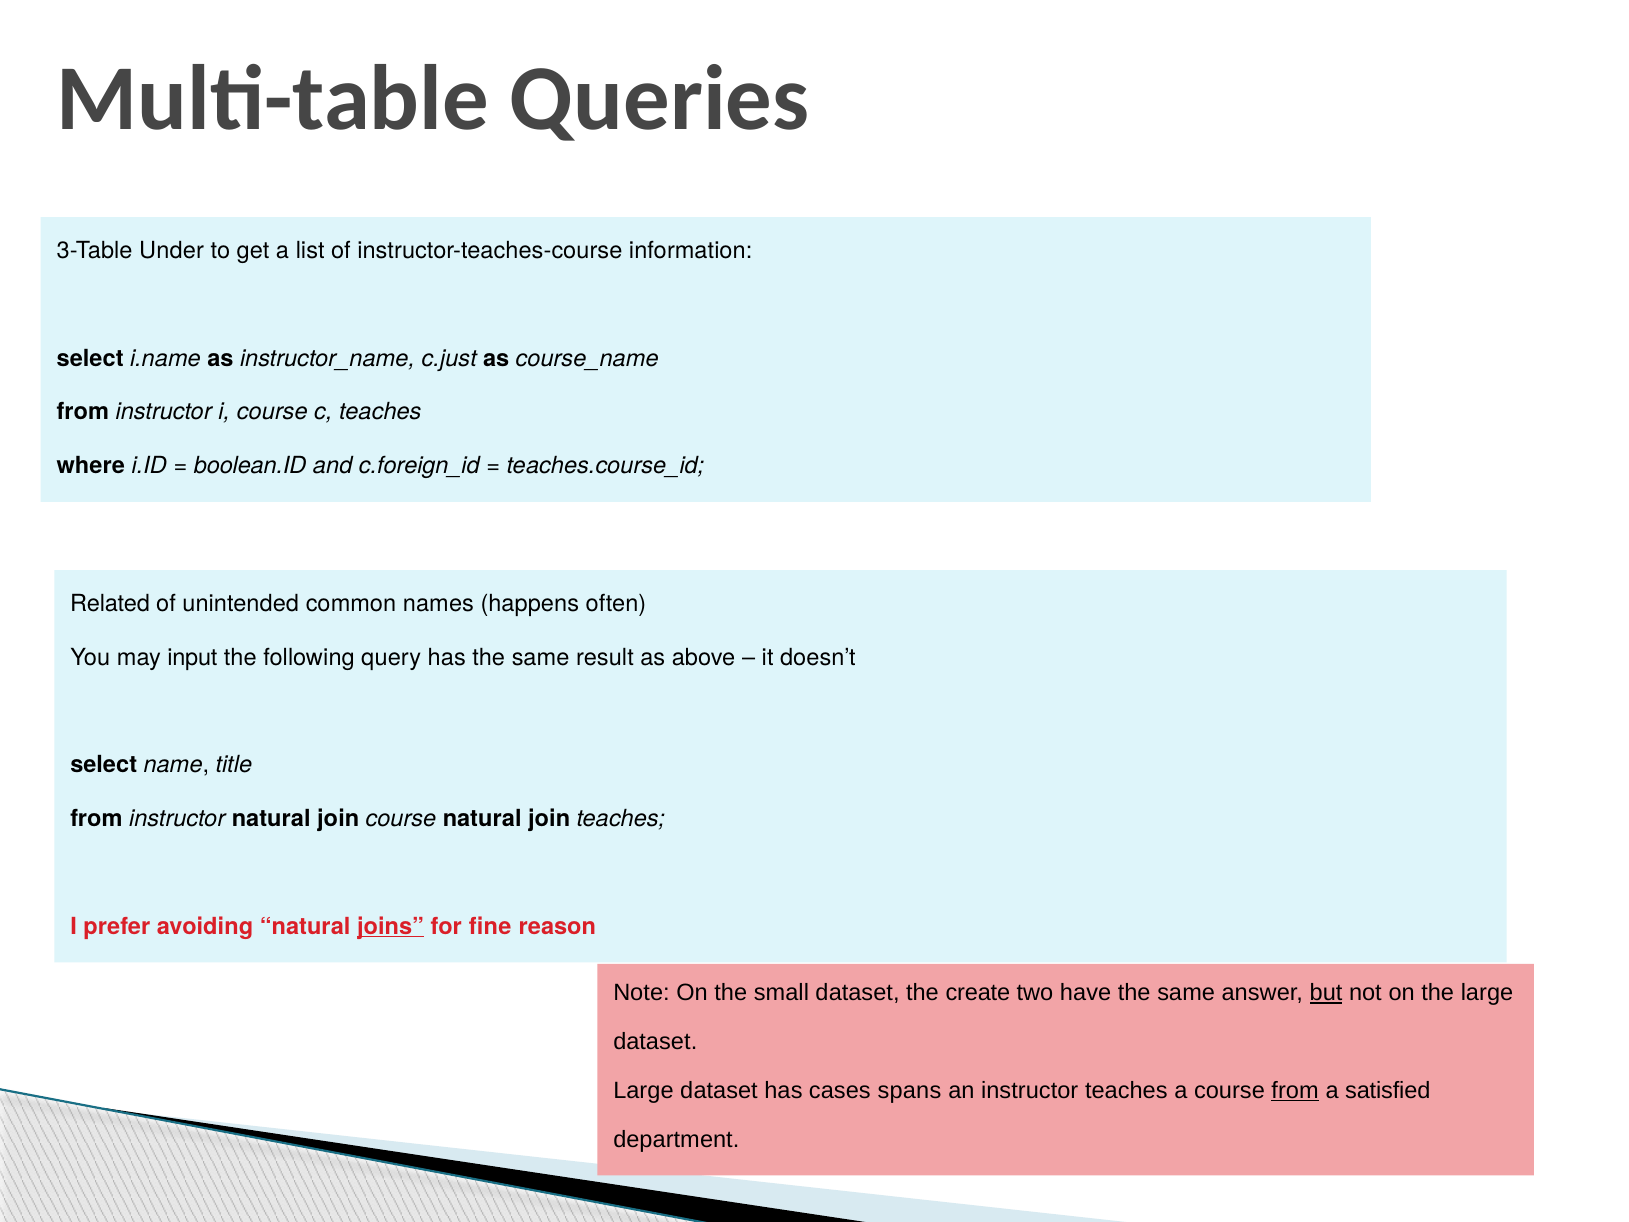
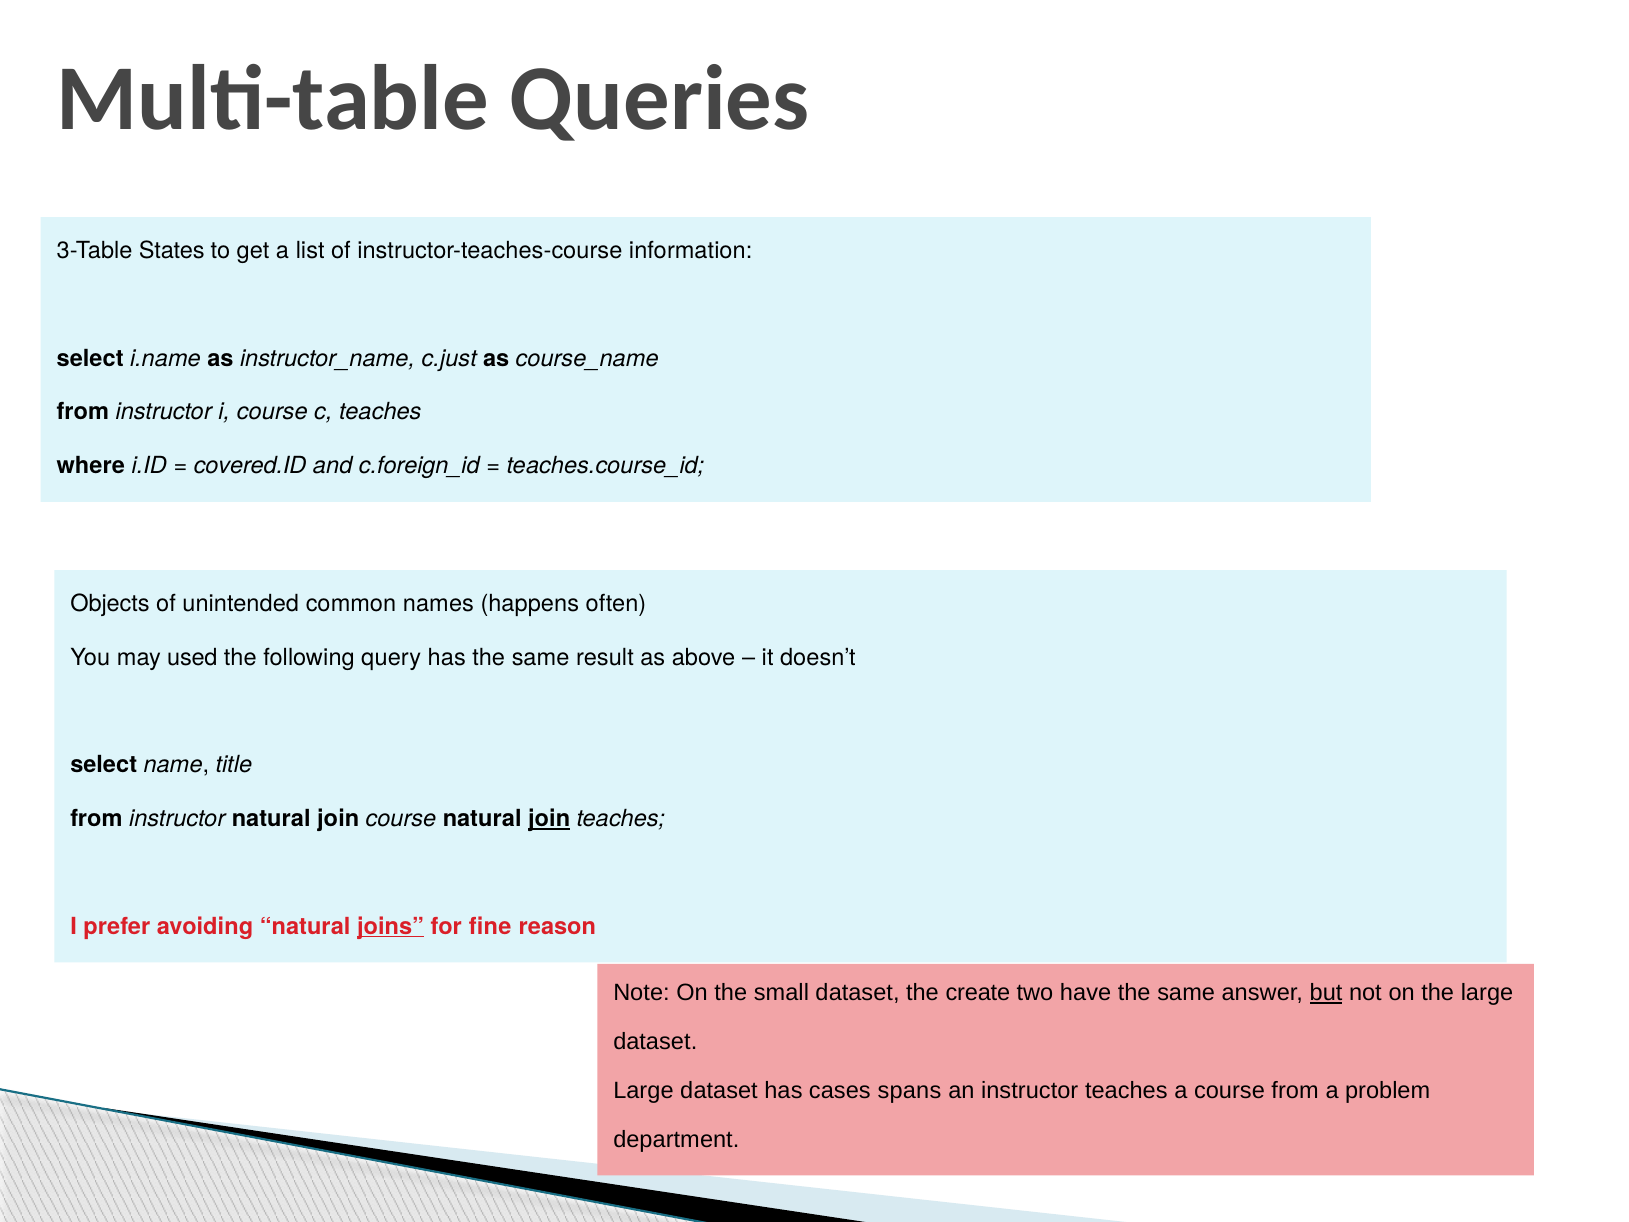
Under: Under -> States
boolean.ID: boolean.ID -> covered.ID
Related: Related -> Objects
input: input -> used
join at (549, 819) underline: none -> present
from at (1295, 1090) underline: present -> none
satisfied: satisfied -> problem
